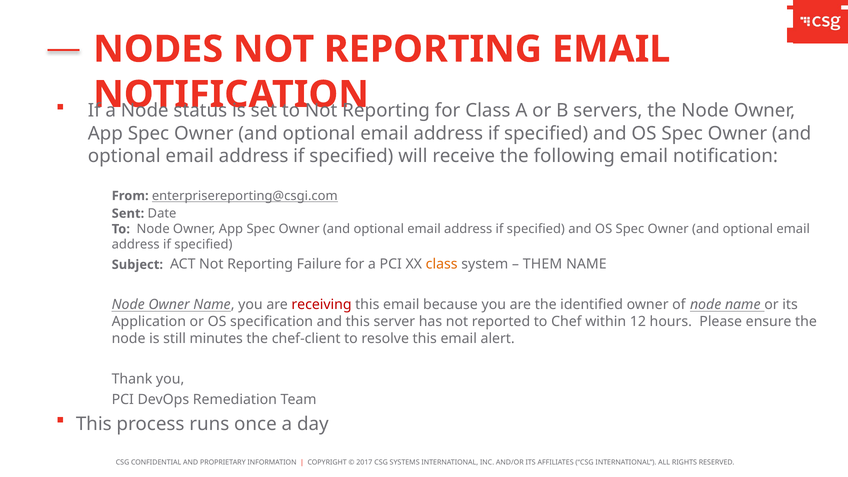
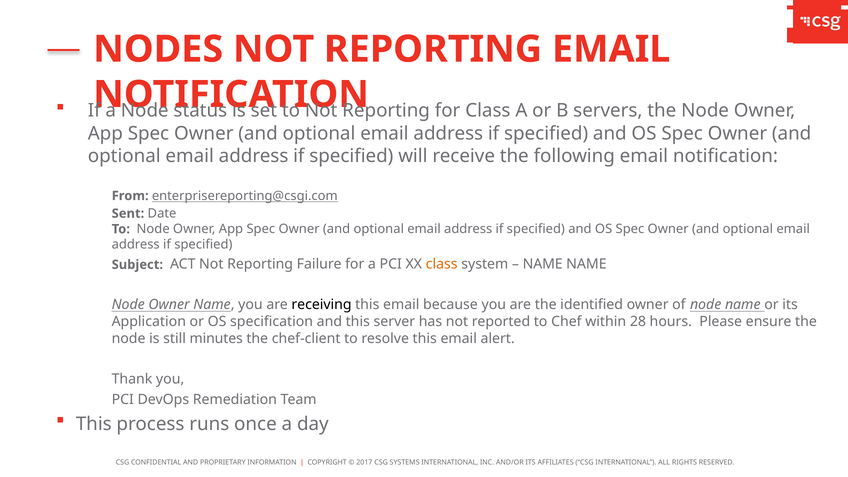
THEM at (543, 264): THEM -> NAME
receiving colour: red -> black
12: 12 -> 28
